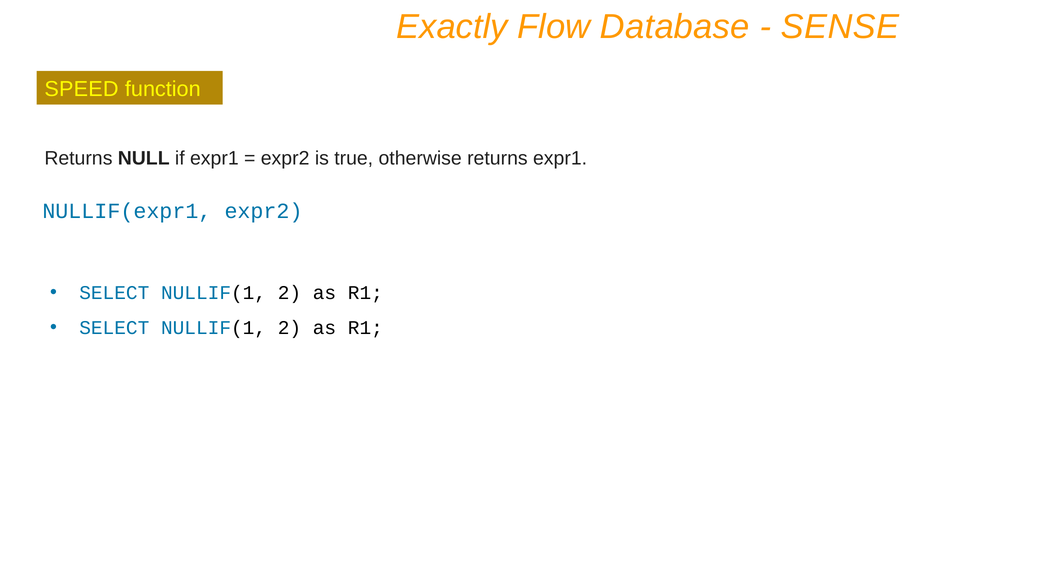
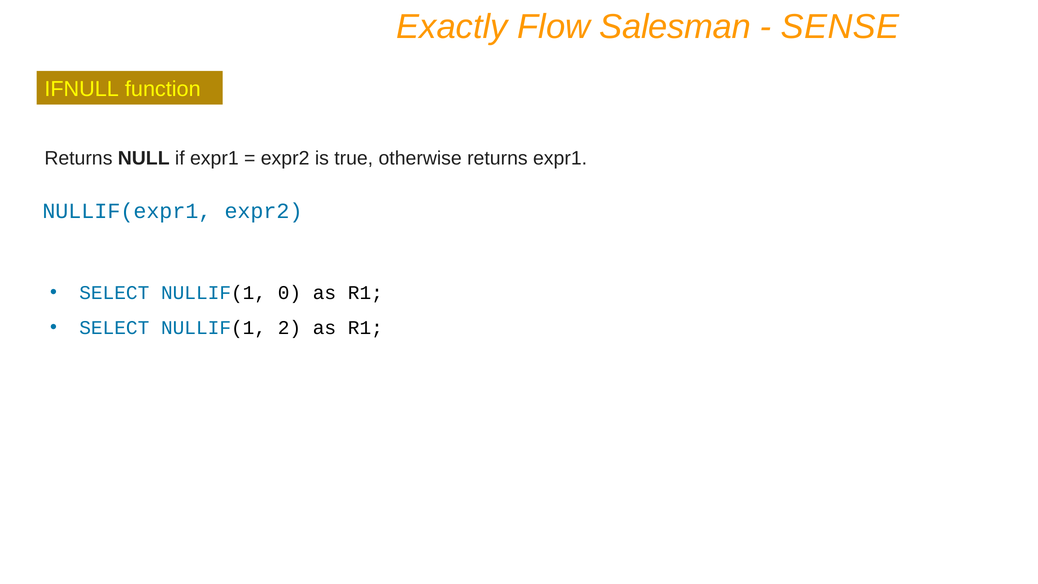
Database: Database -> Salesman
SPEED: SPEED -> IFNULL
2 at (289, 293): 2 -> 0
